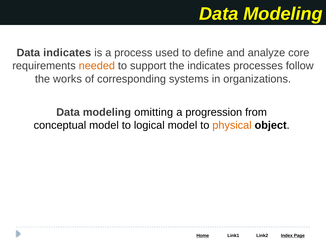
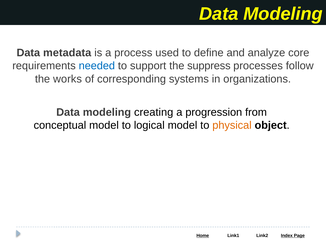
Data indicates: indicates -> metadata
needed colour: orange -> blue
the indicates: indicates -> suppress
omitting: omitting -> creating
